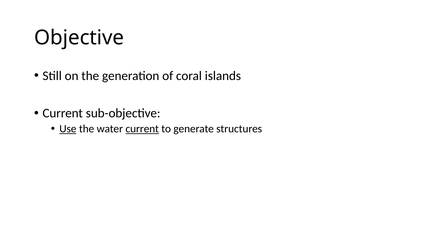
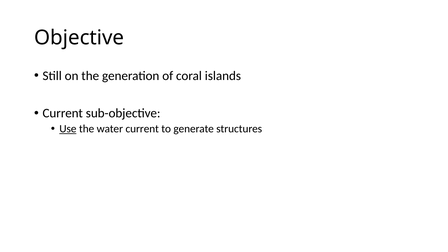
current at (142, 129) underline: present -> none
